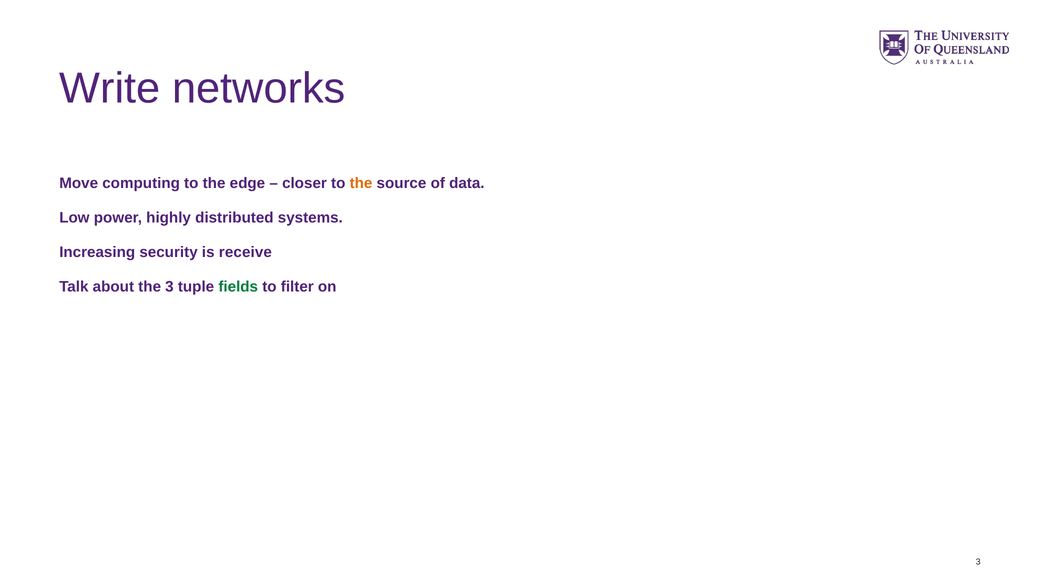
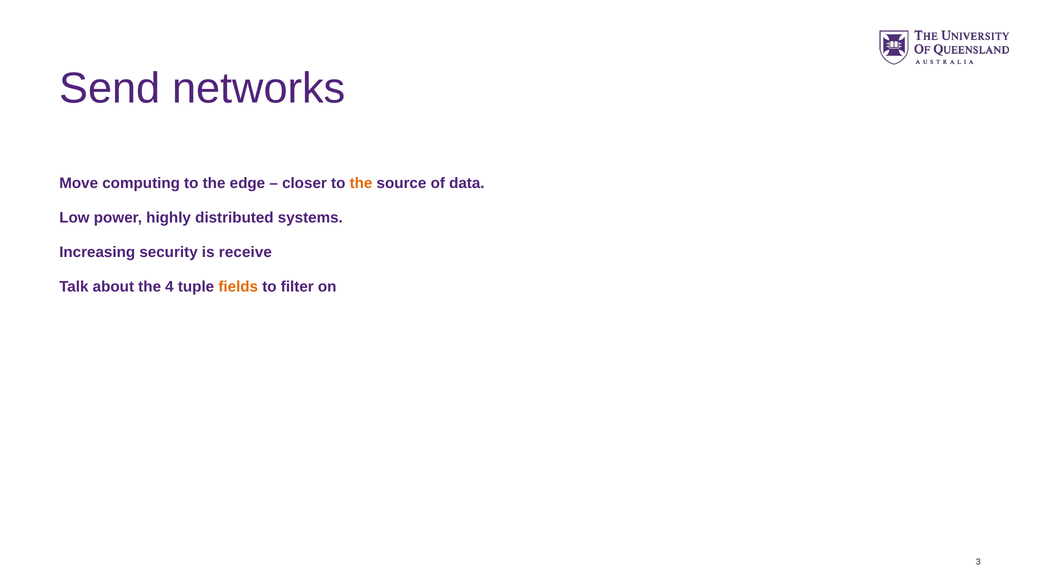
Write: Write -> Send
the 3: 3 -> 4
fields colour: green -> orange
